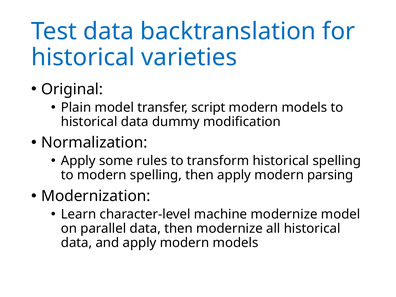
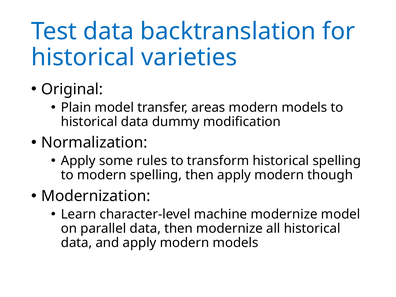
script: script -> areas
parsing: parsing -> though
